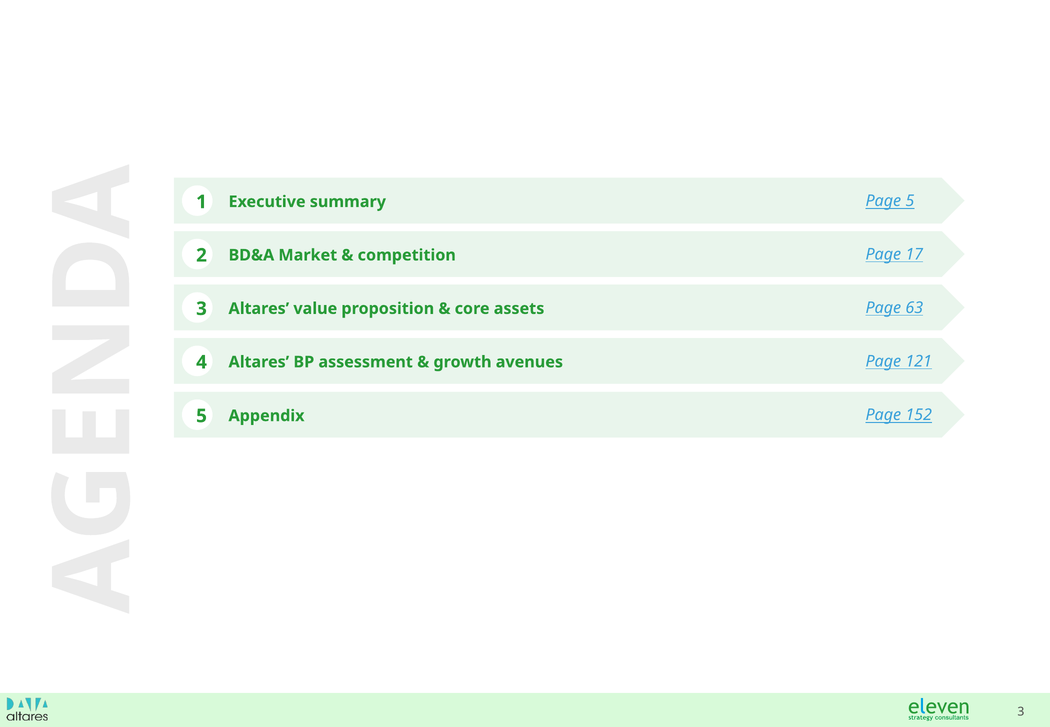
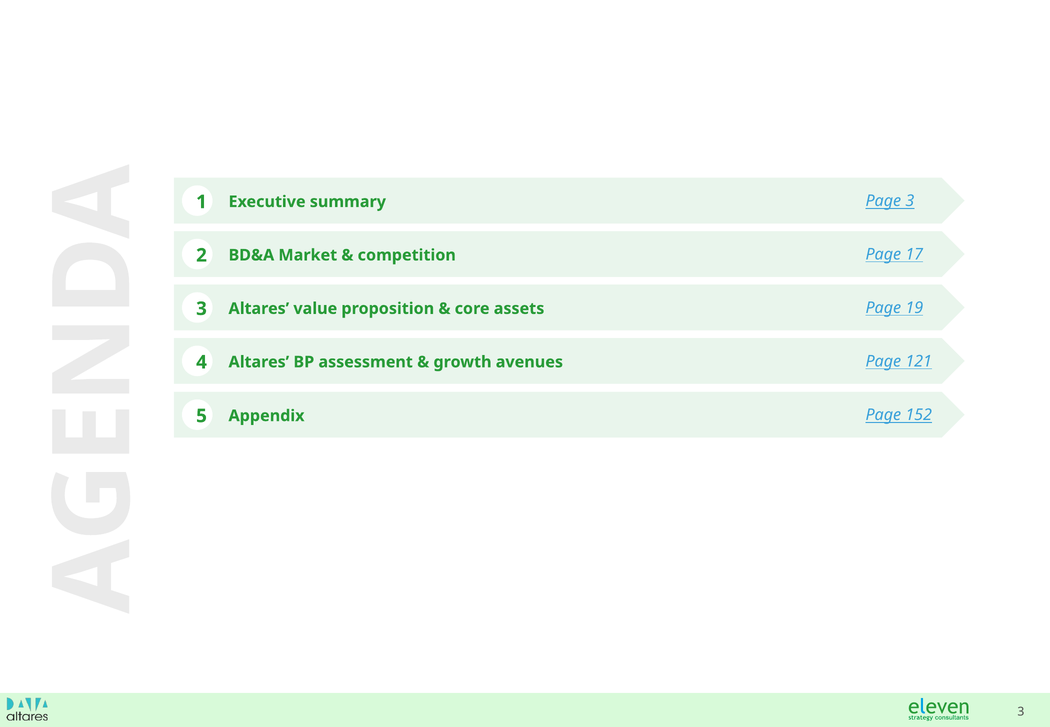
Page 5: 5 -> 3
63: 63 -> 19
